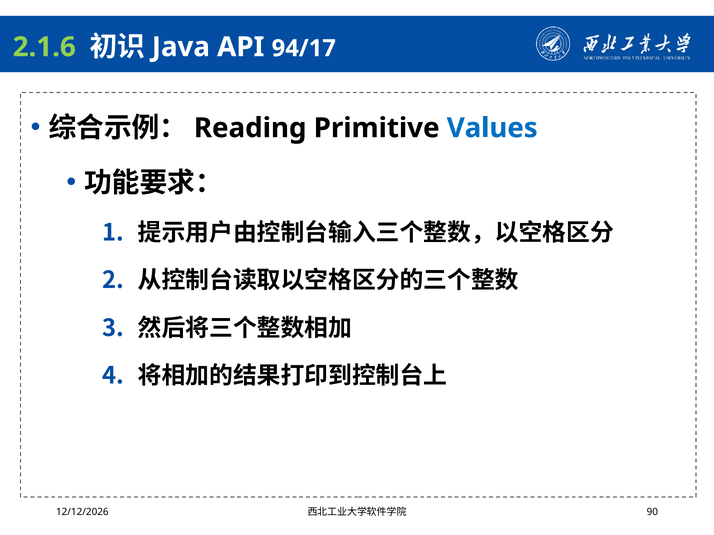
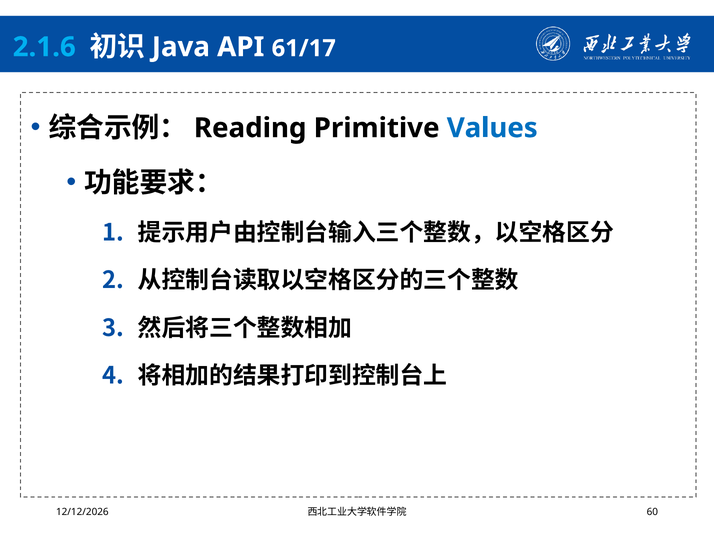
2.1.6 colour: light green -> light blue
94/17: 94/17 -> 61/17
90: 90 -> 60
